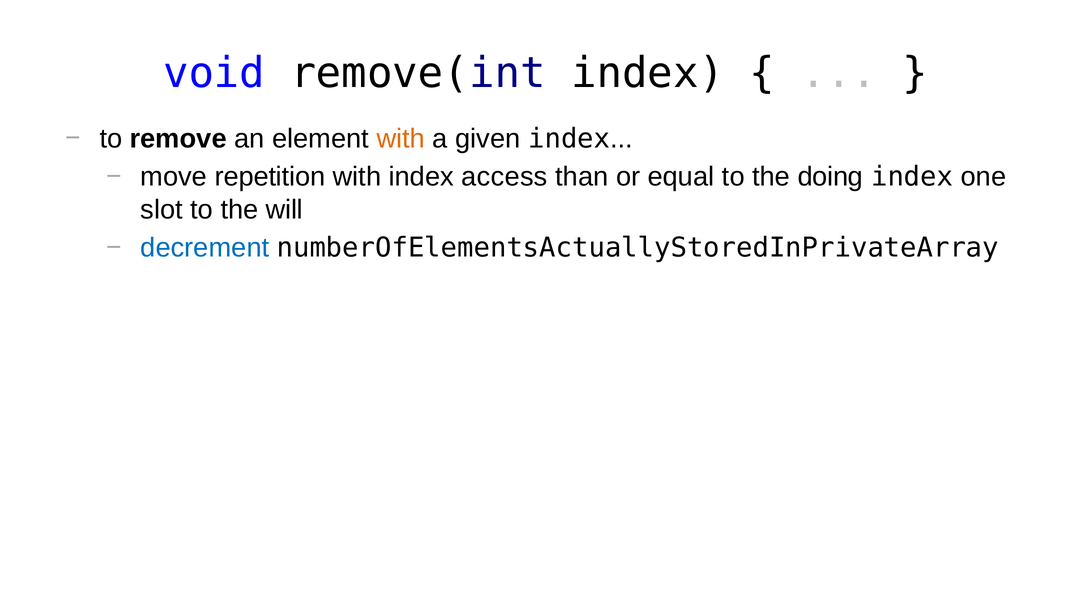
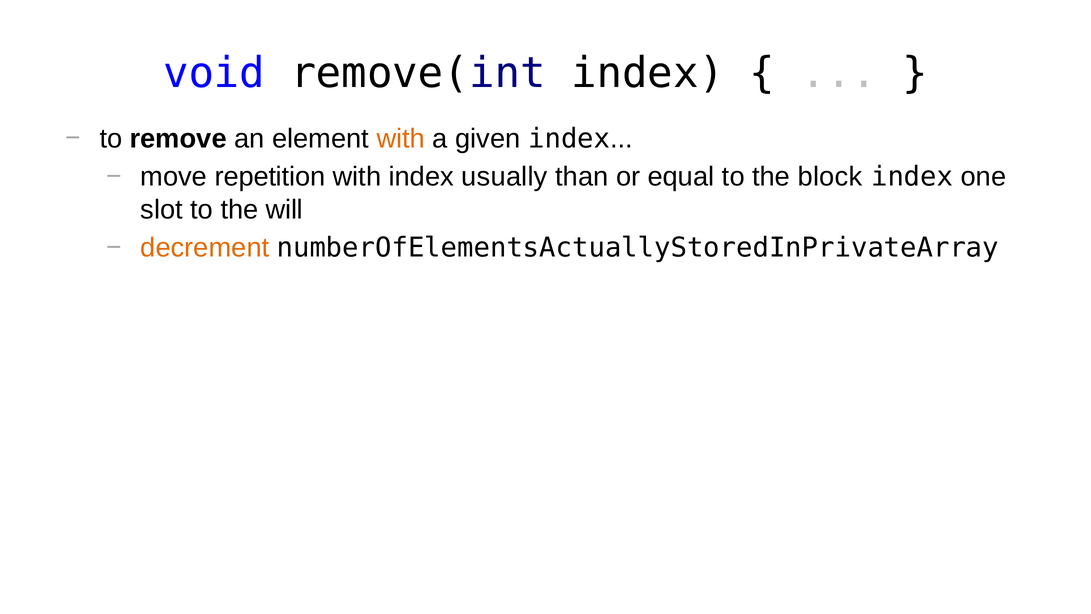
access: access -> usually
doing: doing -> block
decrement colour: blue -> orange
